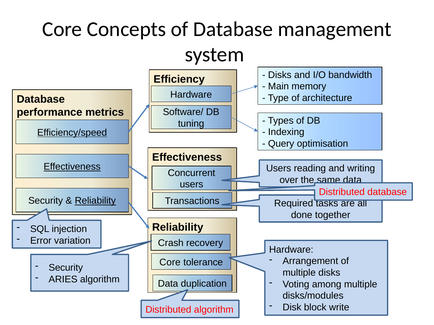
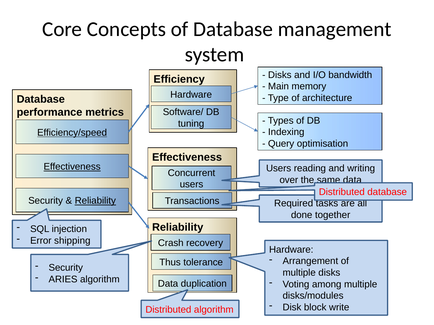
variation: variation -> shipping
Core at (170, 263): Core -> Thus
